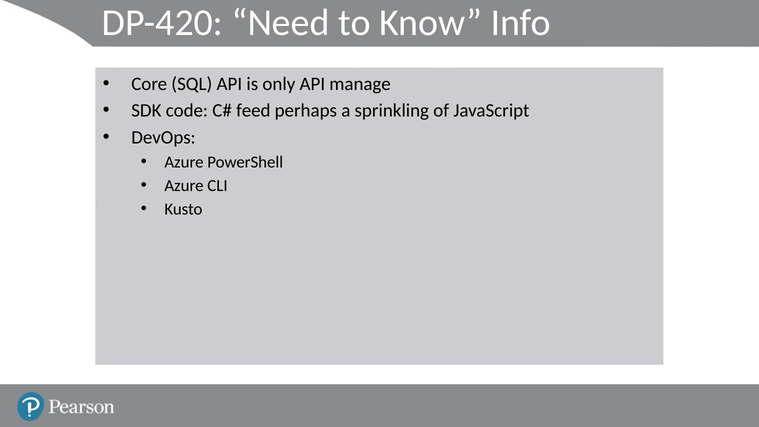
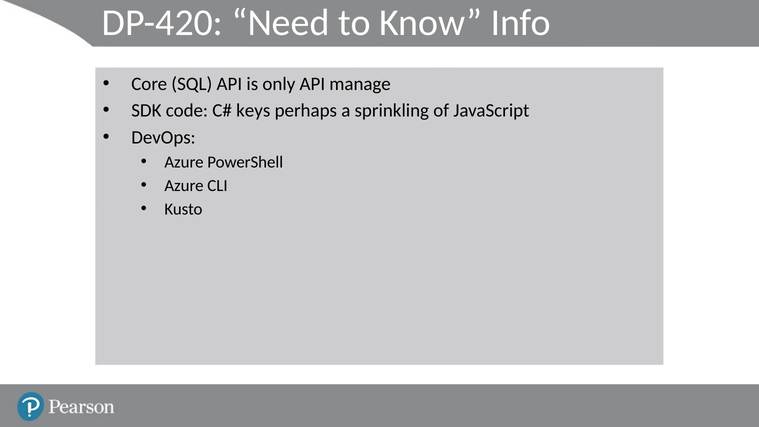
feed: feed -> keys
